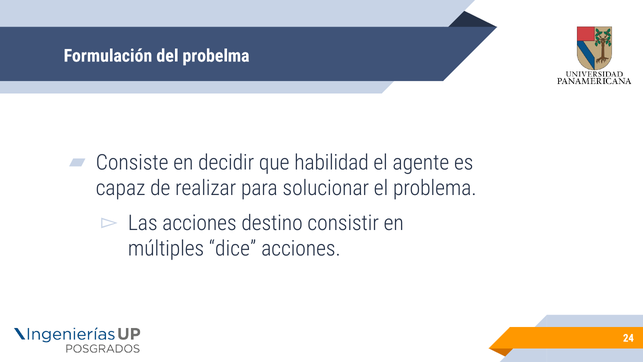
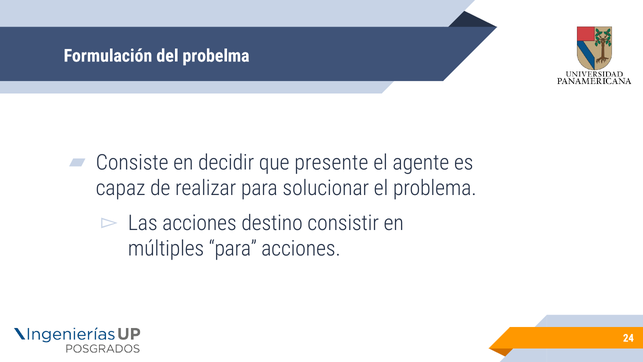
habilidad: habilidad -> presente
múltiples dice: dice -> para
